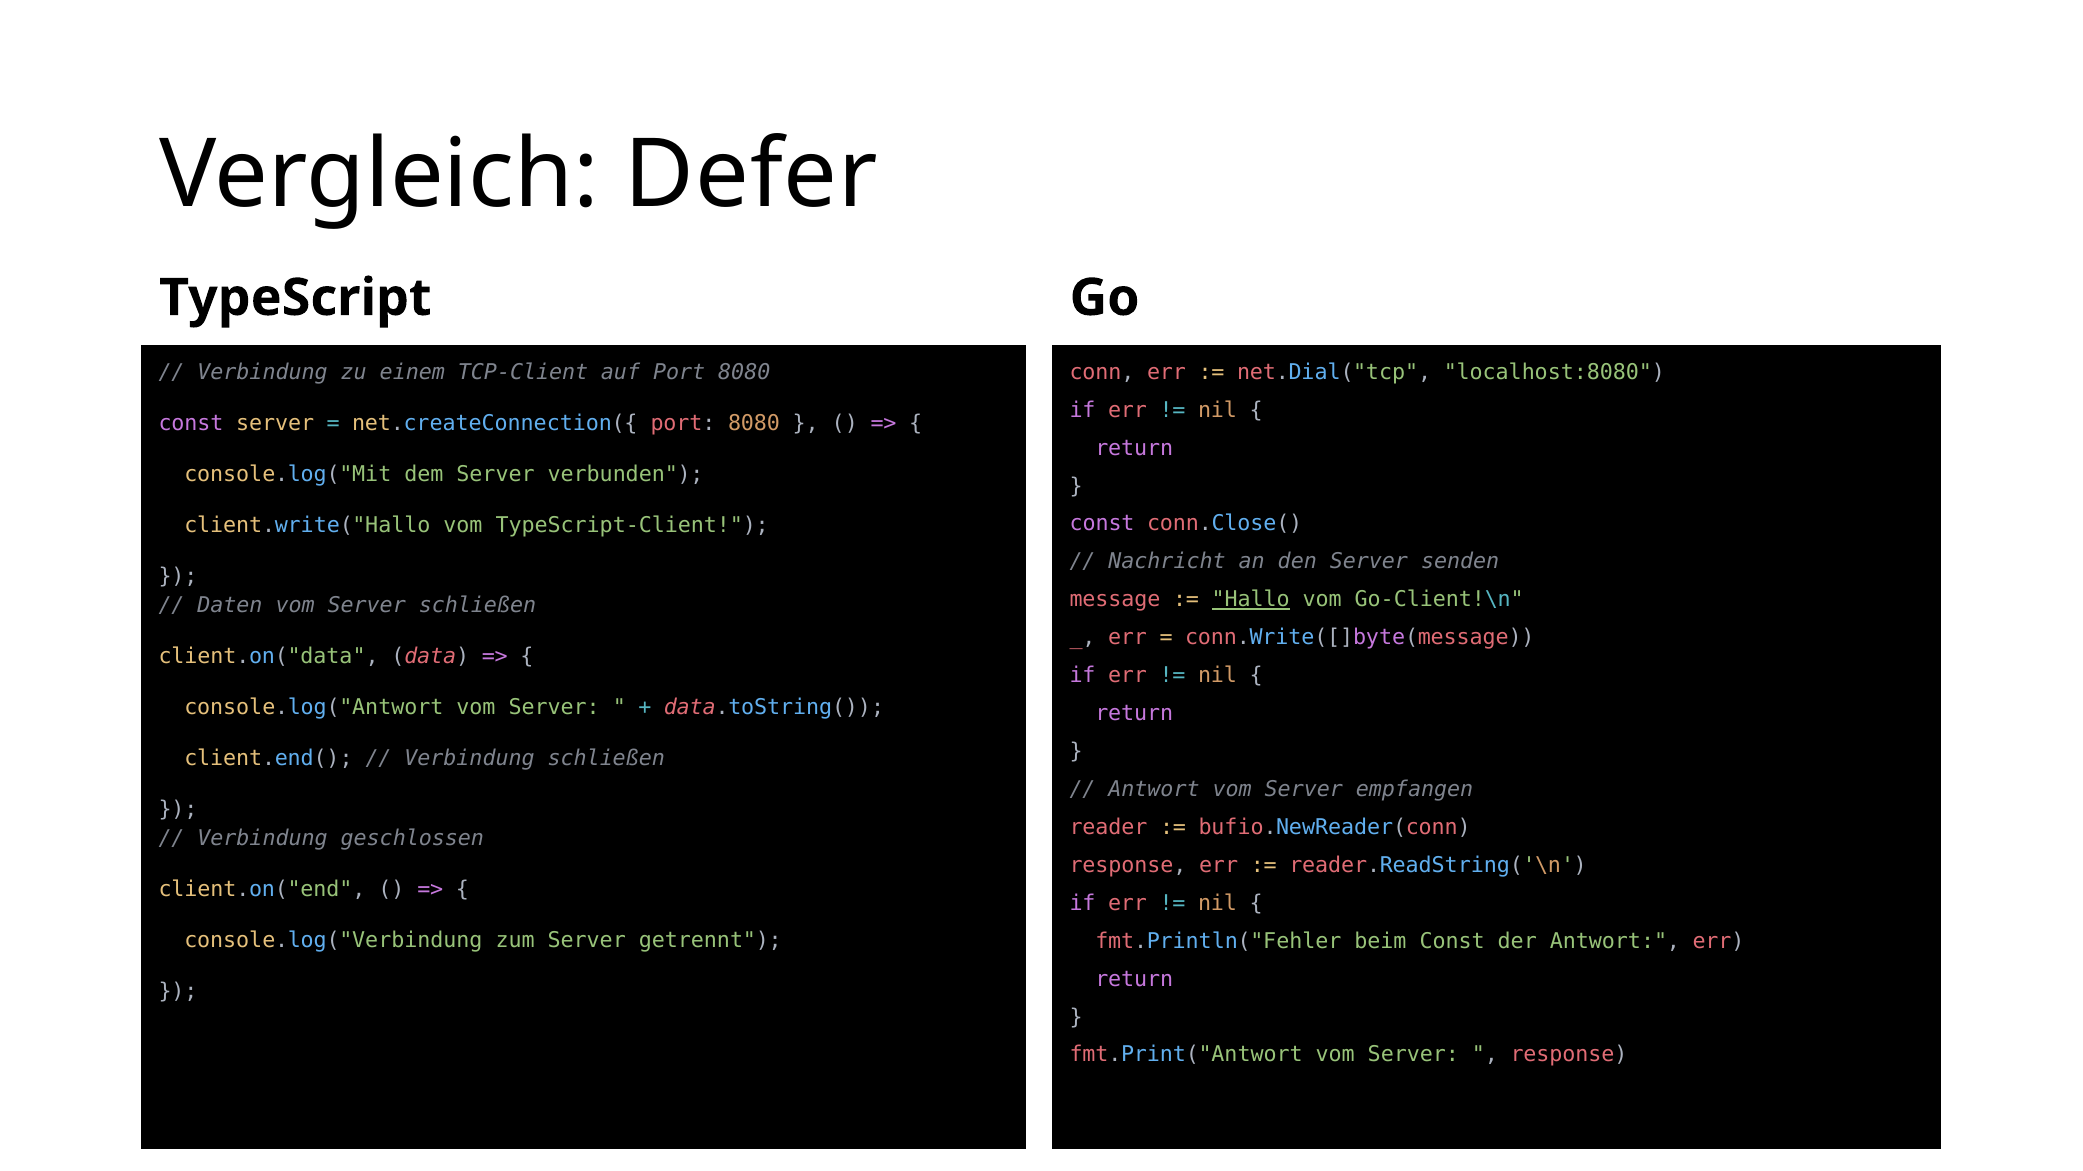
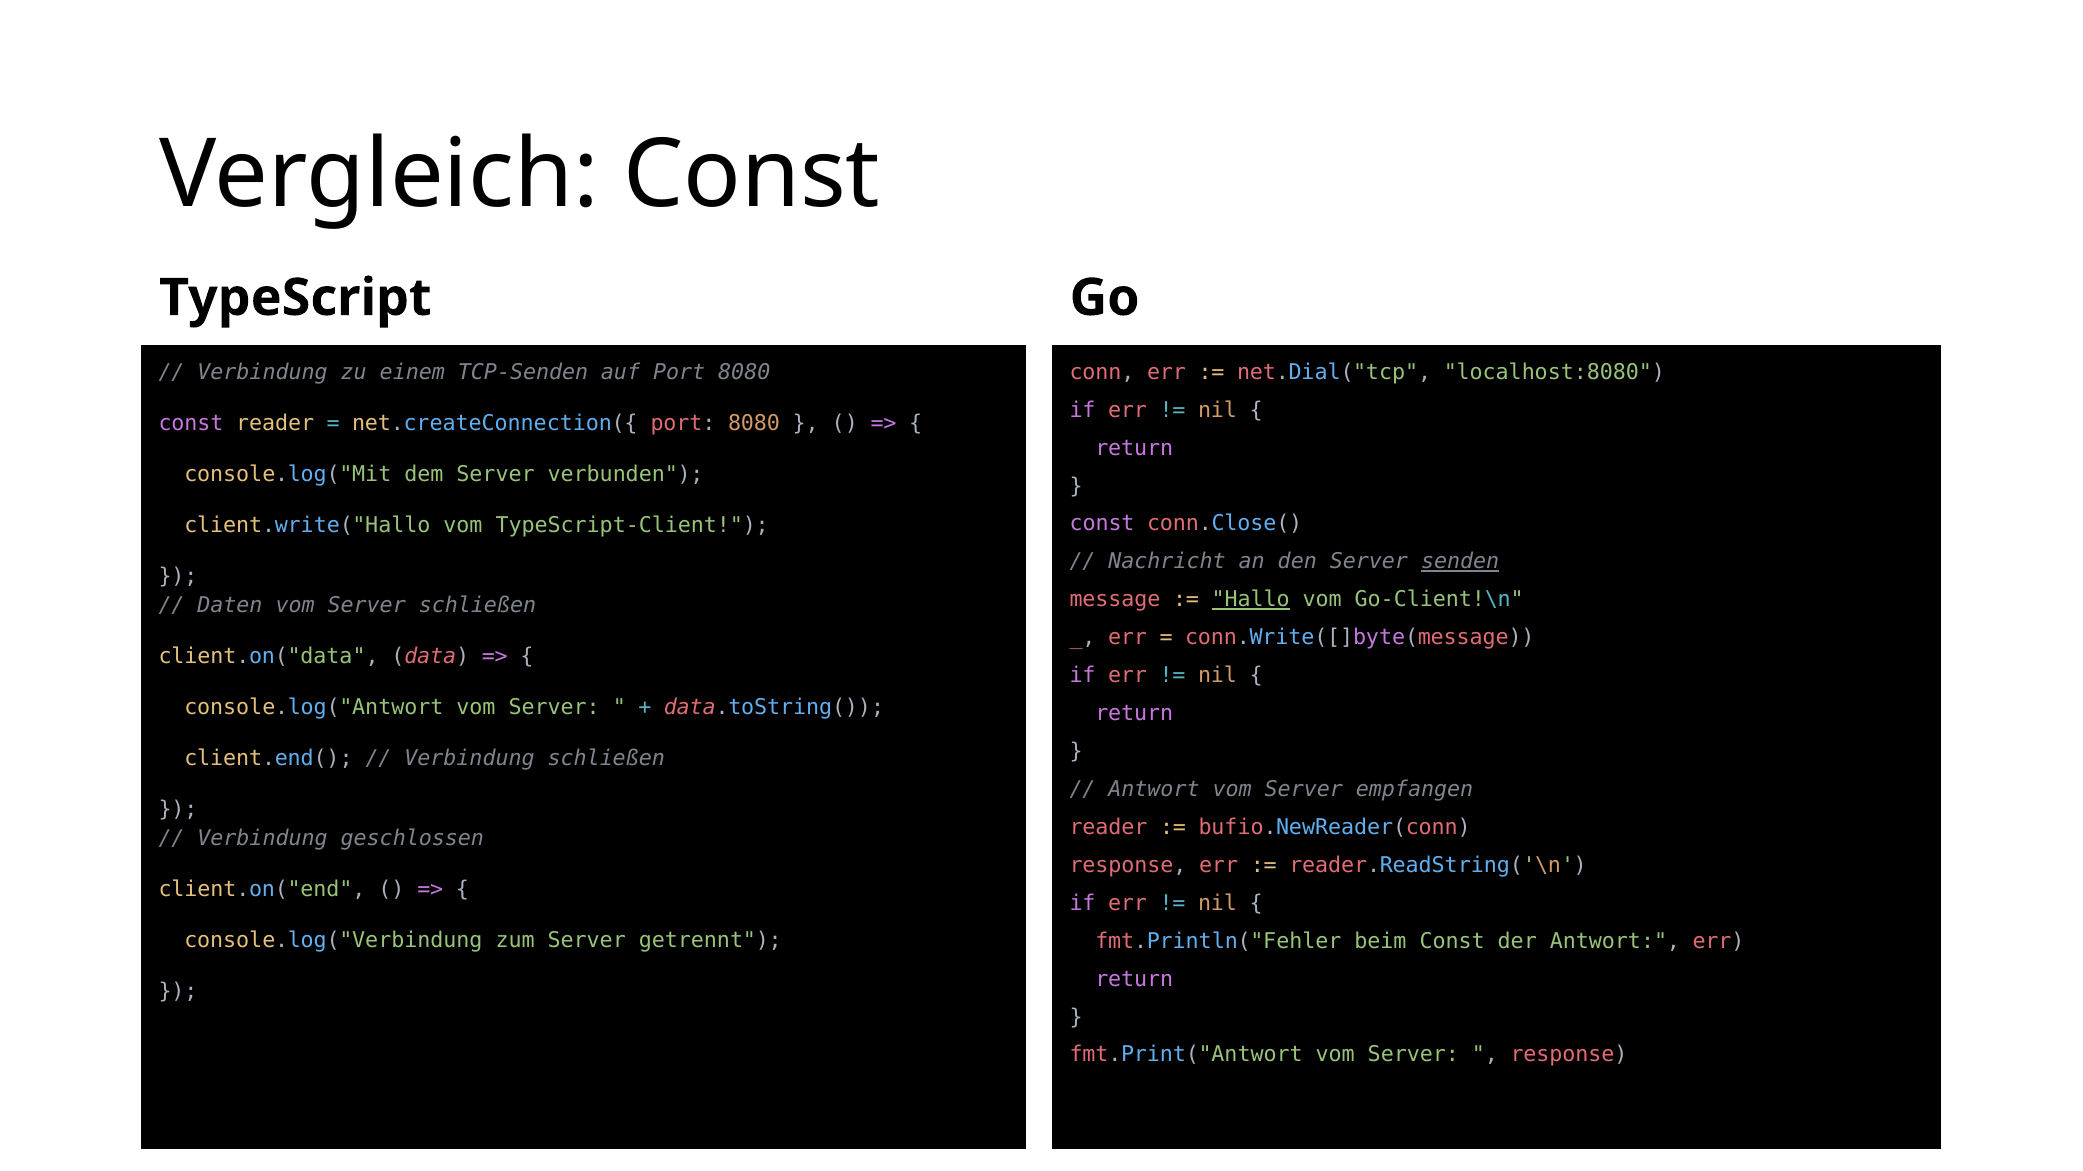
Vergleich Defer: Defer -> Const
TCP-Client: TCP-Client -> TCP-Senden
const server: server -> reader
senden underline: none -> present
